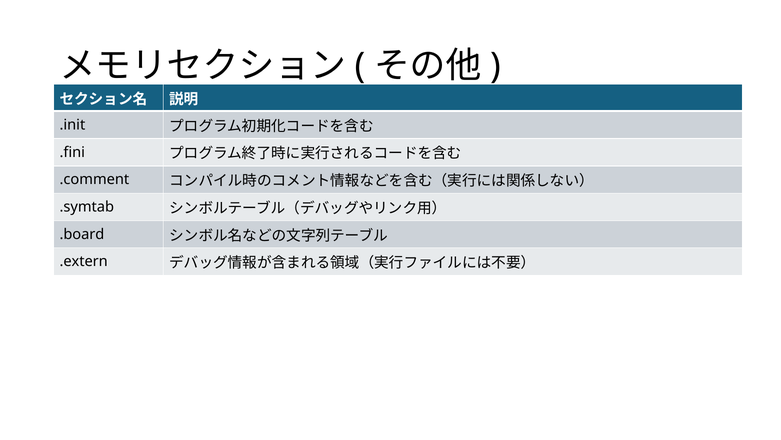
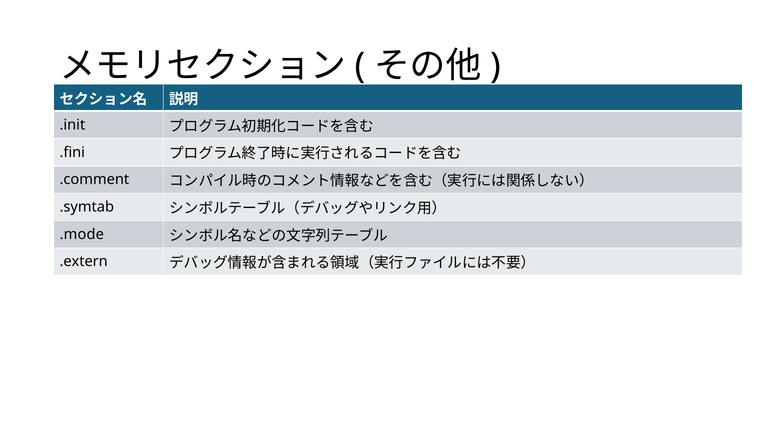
.board: .board -> .mode
